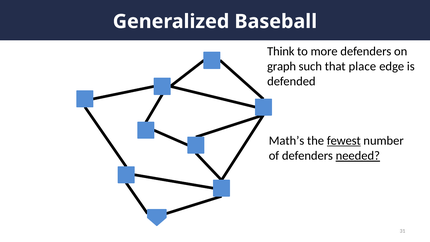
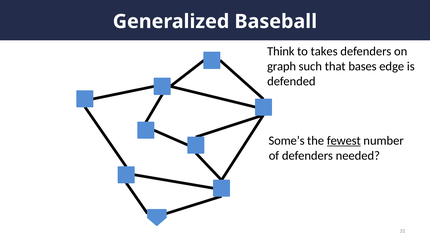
more: more -> takes
place: place -> bases
Math’s: Math’s -> Some’s
needed underline: present -> none
